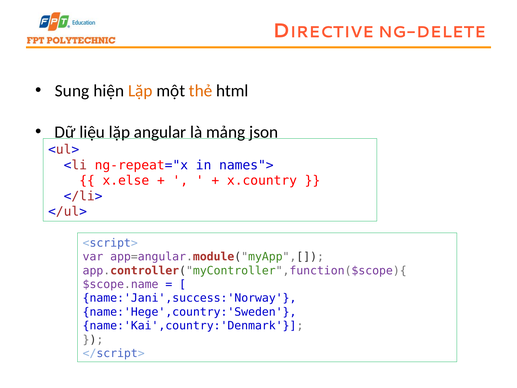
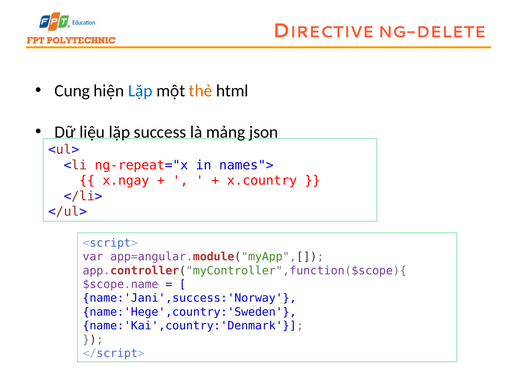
Sung: Sung -> Cung
Lặp at (140, 91) colour: orange -> blue
angular: angular -> success
x.else: x.else -> x.ngay
